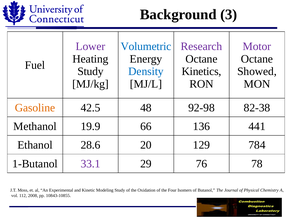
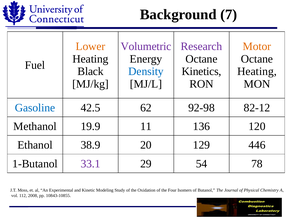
3: 3 -> 7
Lower colour: purple -> orange
Volumetric colour: blue -> purple
Motor colour: purple -> orange
Study at (91, 71): Study -> Black
Showed at (257, 71): Showed -> Heating
Gasoline colour: orange -> blue
48: 48 -> 62
82-38: 82-38 -> 82-12
66: 66 -> 11
441: 441 -> 120
28.6: 28.6 -> 38.9
784: 784 -> 446
76: 76 -> 54
